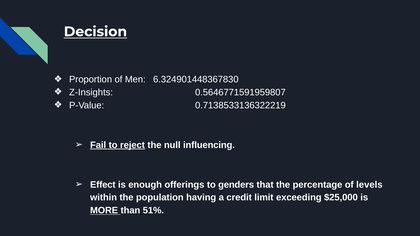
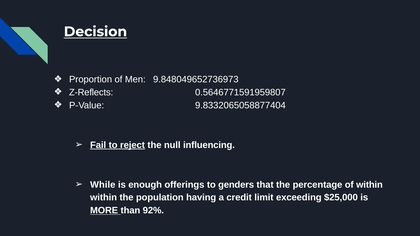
6.324901448367830: 6.324901448367830 -> 9.848049652736973
Z-Insights: Z-Insights -> Z-Reflects
0.7138533136322219: 0.7138533136322219 -> 9.8332065058877404
Effect: Effect -> While
of levels: levels -> within
51%: 51% -> 92%
